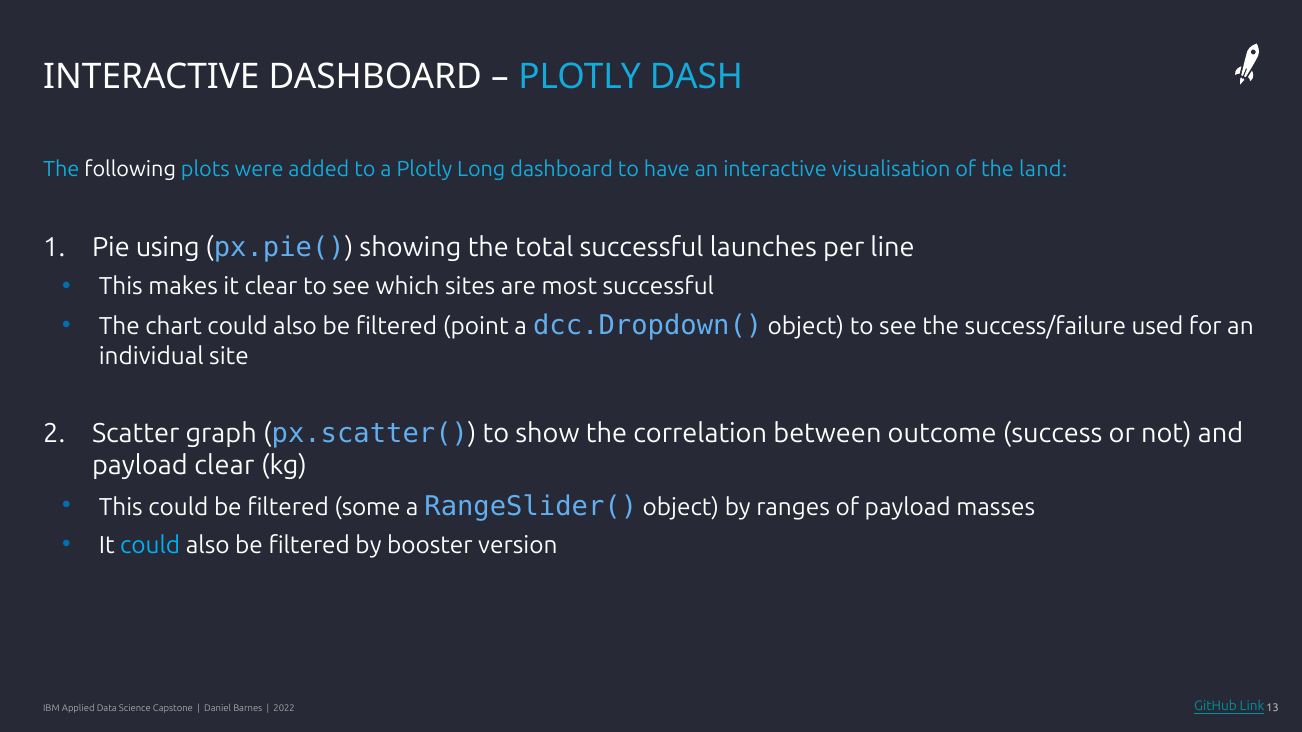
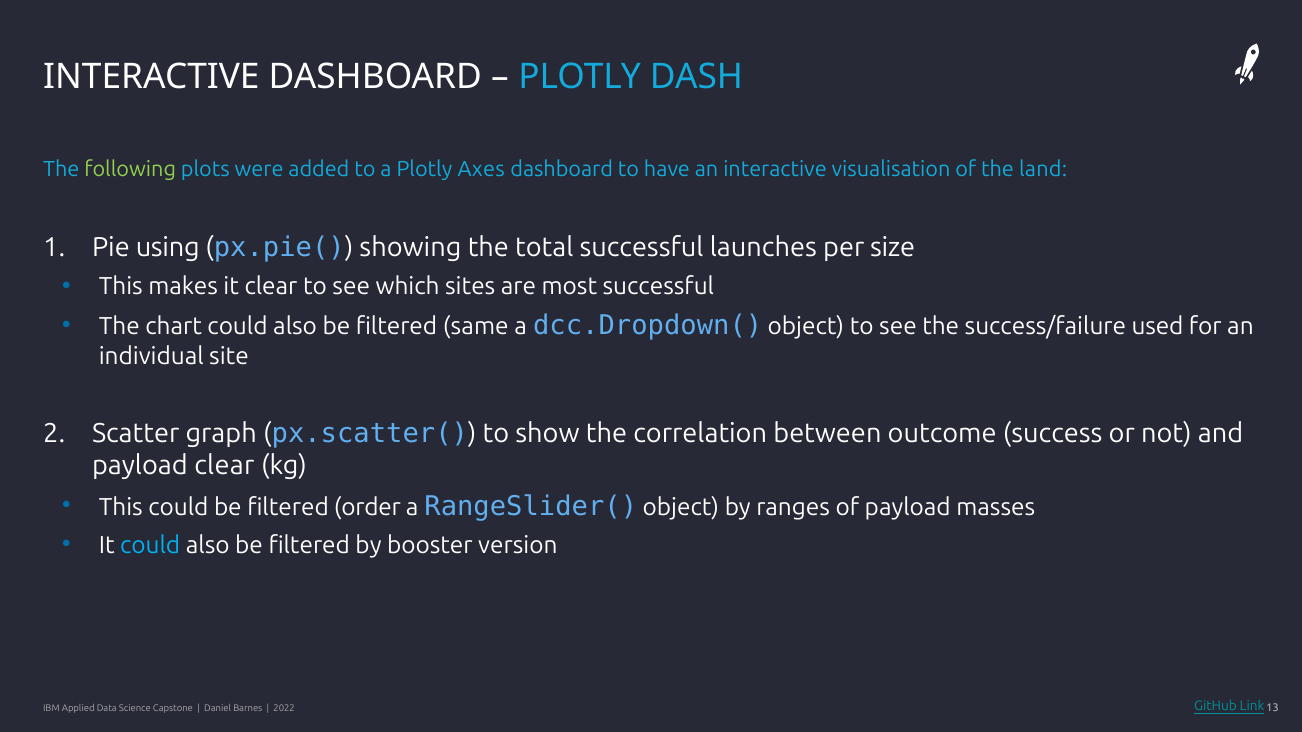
following colour: white -> light green
Long: Long -> Axes
line: line -> size
point: point -> same
some: some -> order
